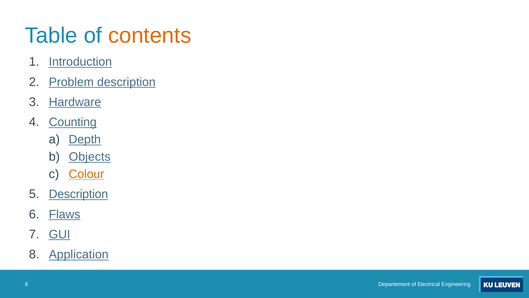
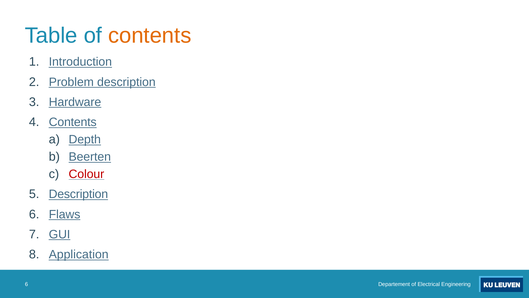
Counting at (73, 122): Counting -> Contents
Objects: Objects -> Beerten
Colour colour: orange -> red
